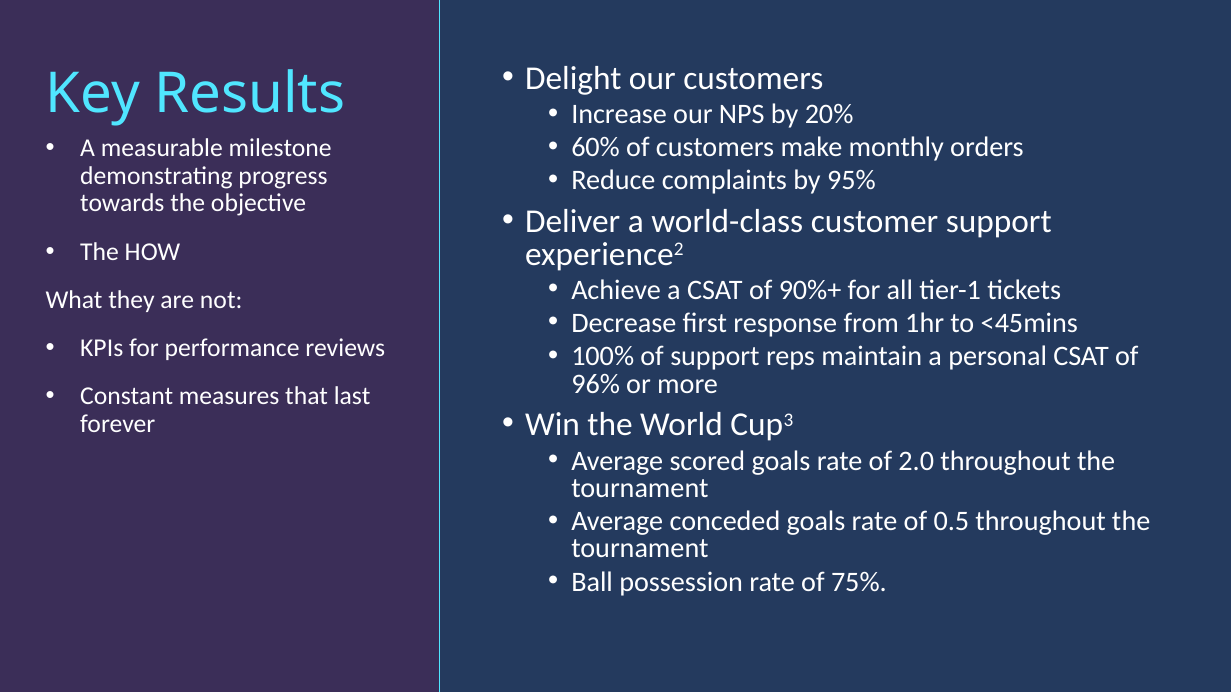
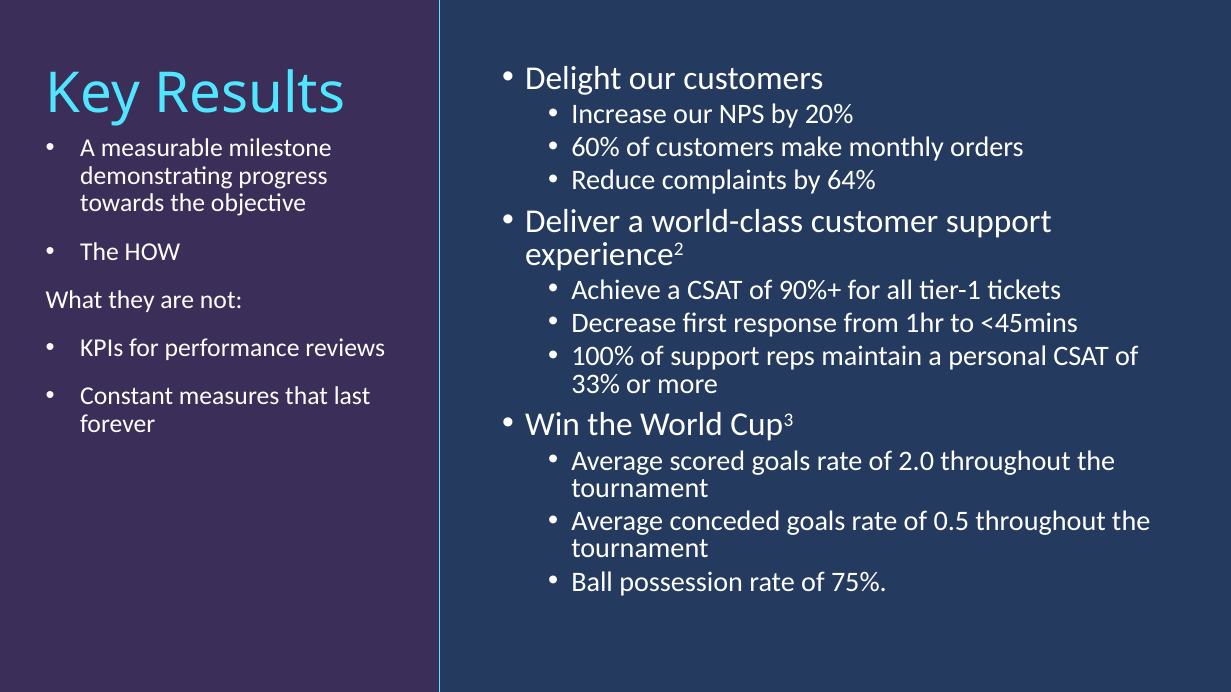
95%: 95% -> 64%
96%: 96% -> 33%
